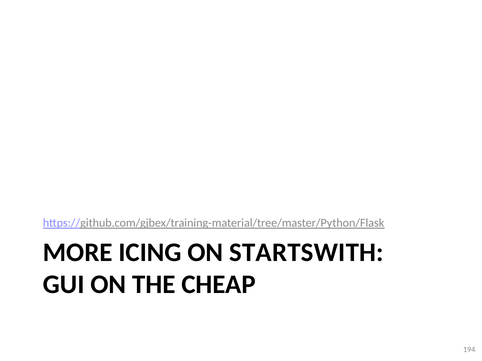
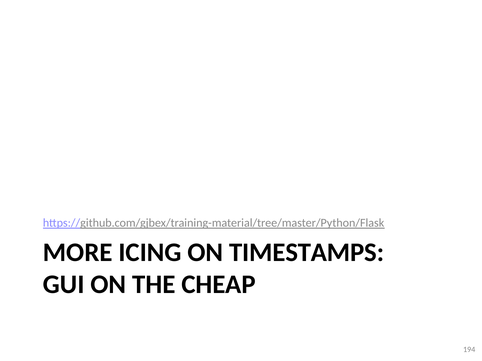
STARTSWITH: STARTSWITH -> TIMESTAMPS
